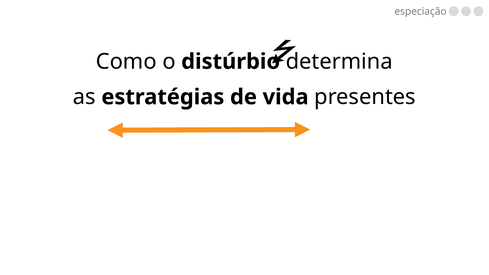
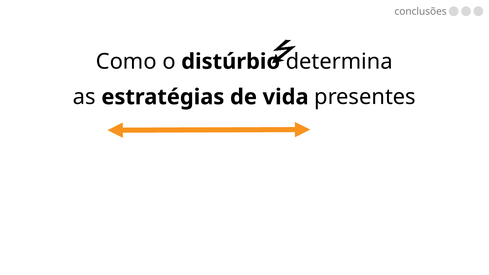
especiação: especiação -> conclusões
